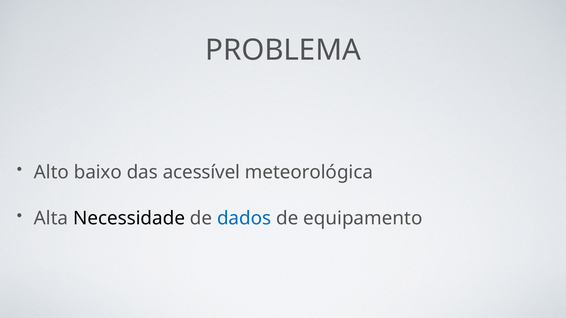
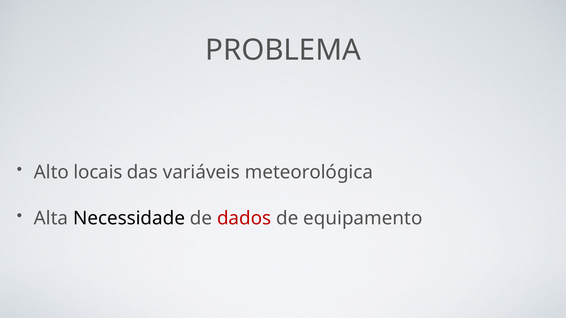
baixo: baixo -> locais
acessível: acessível -> variáveis
dados colour: blue -> red
